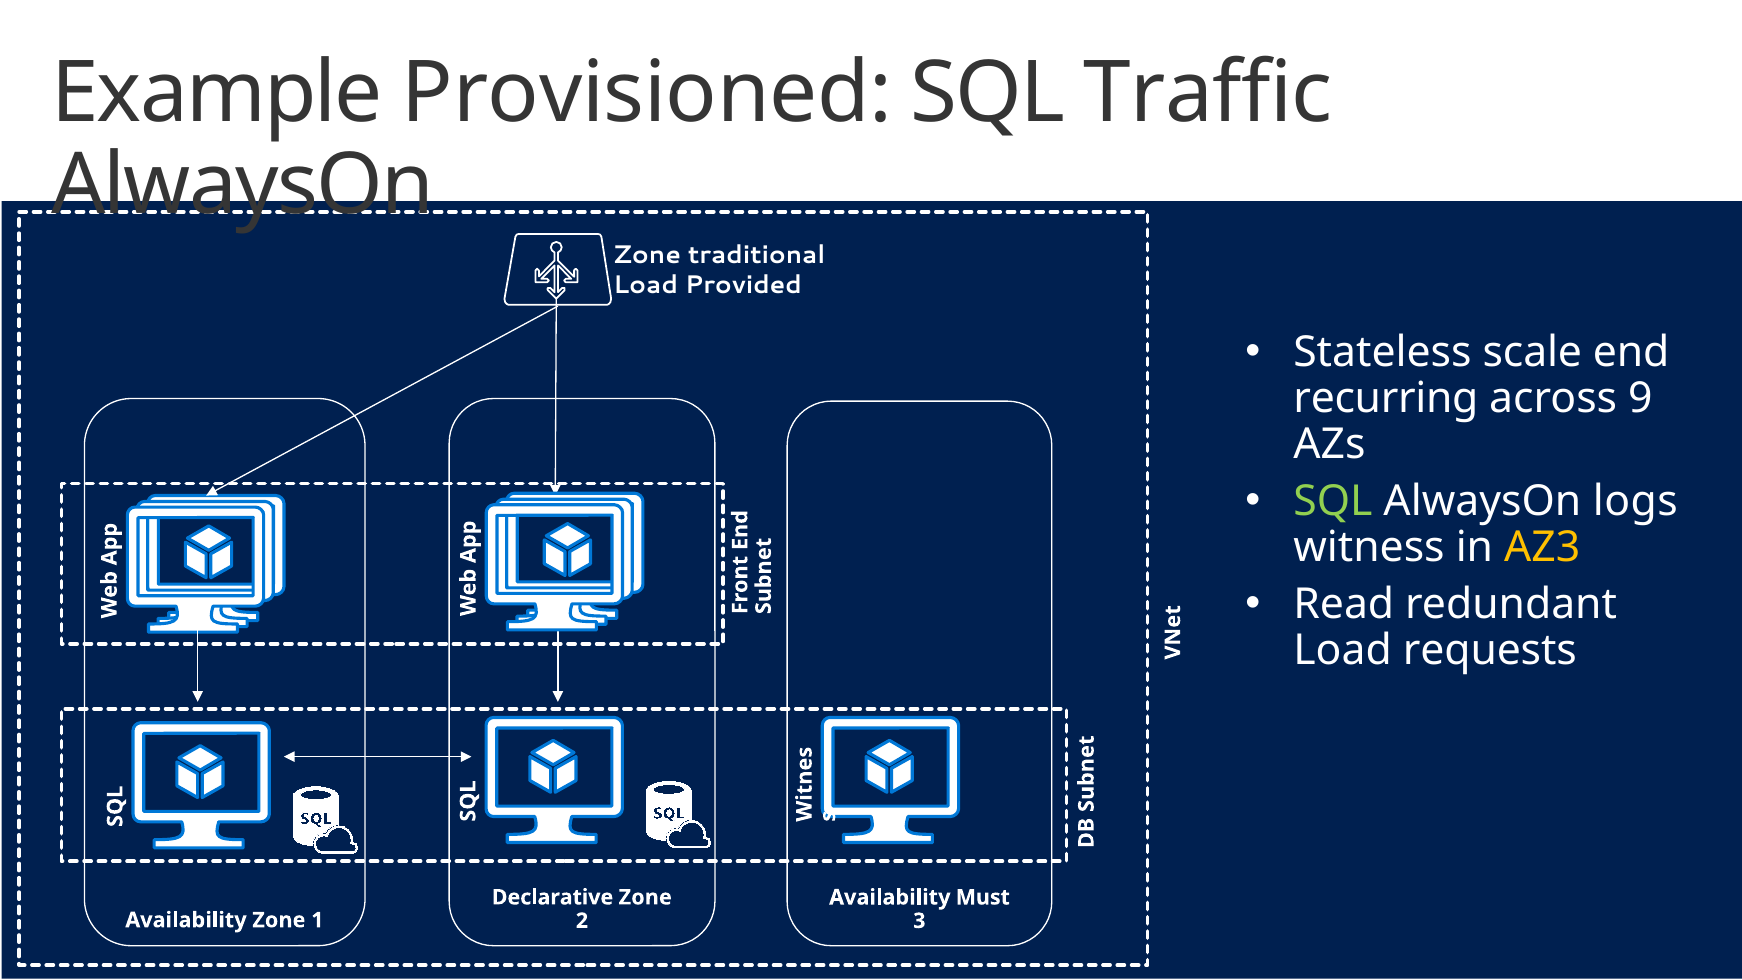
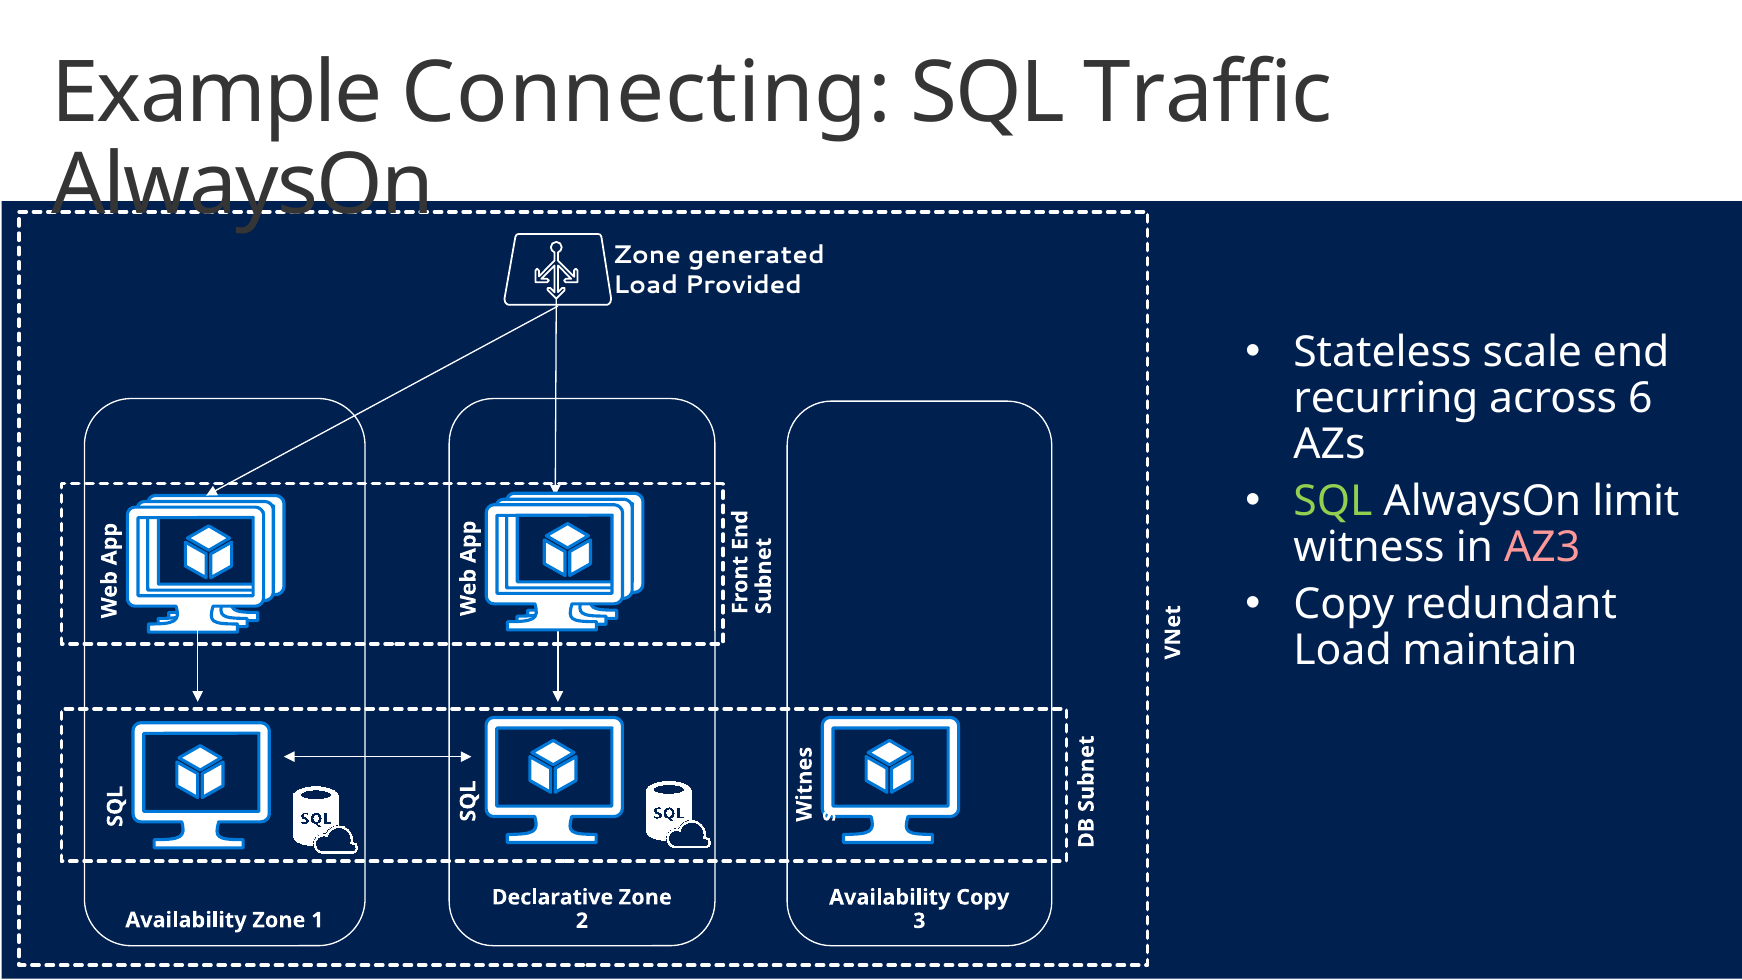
Provisioned: Provisioned -> Connecting
traditional: traditional -> generated
9: 9 -> 6
logs: logs -> limit
AZ3 colour: yellow -> pink
Read at (1344, 604): Read -> Copy
requests: requests -> maintain
Availability Must: Must -> Copy
